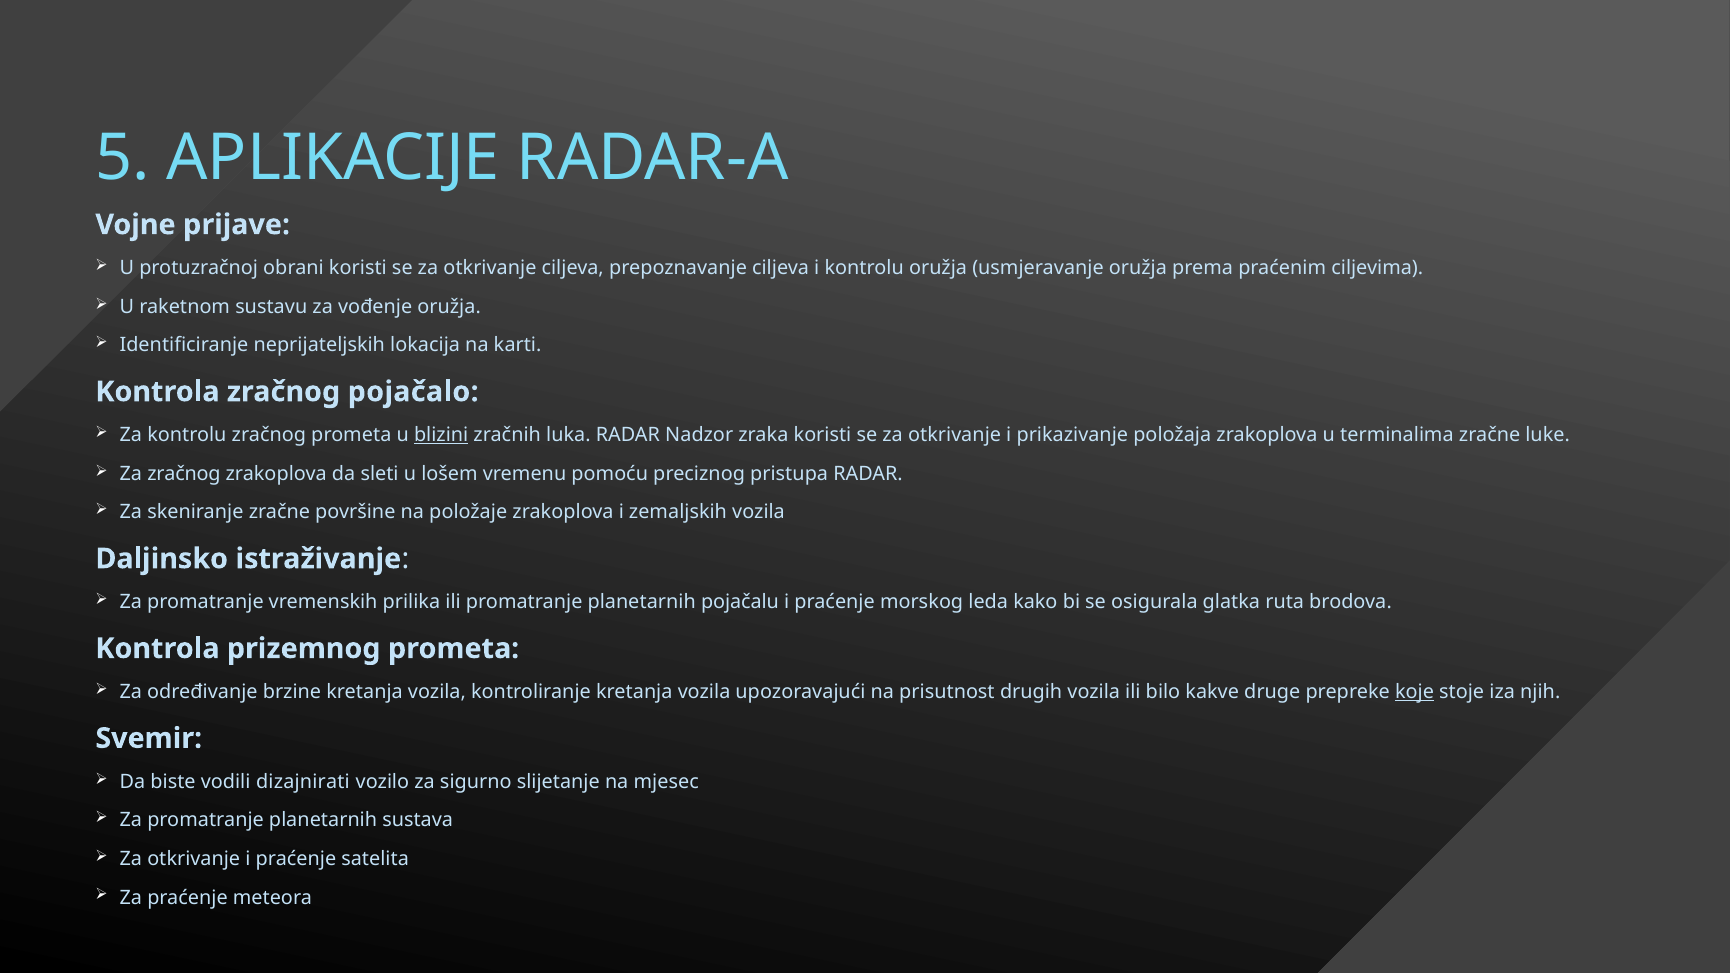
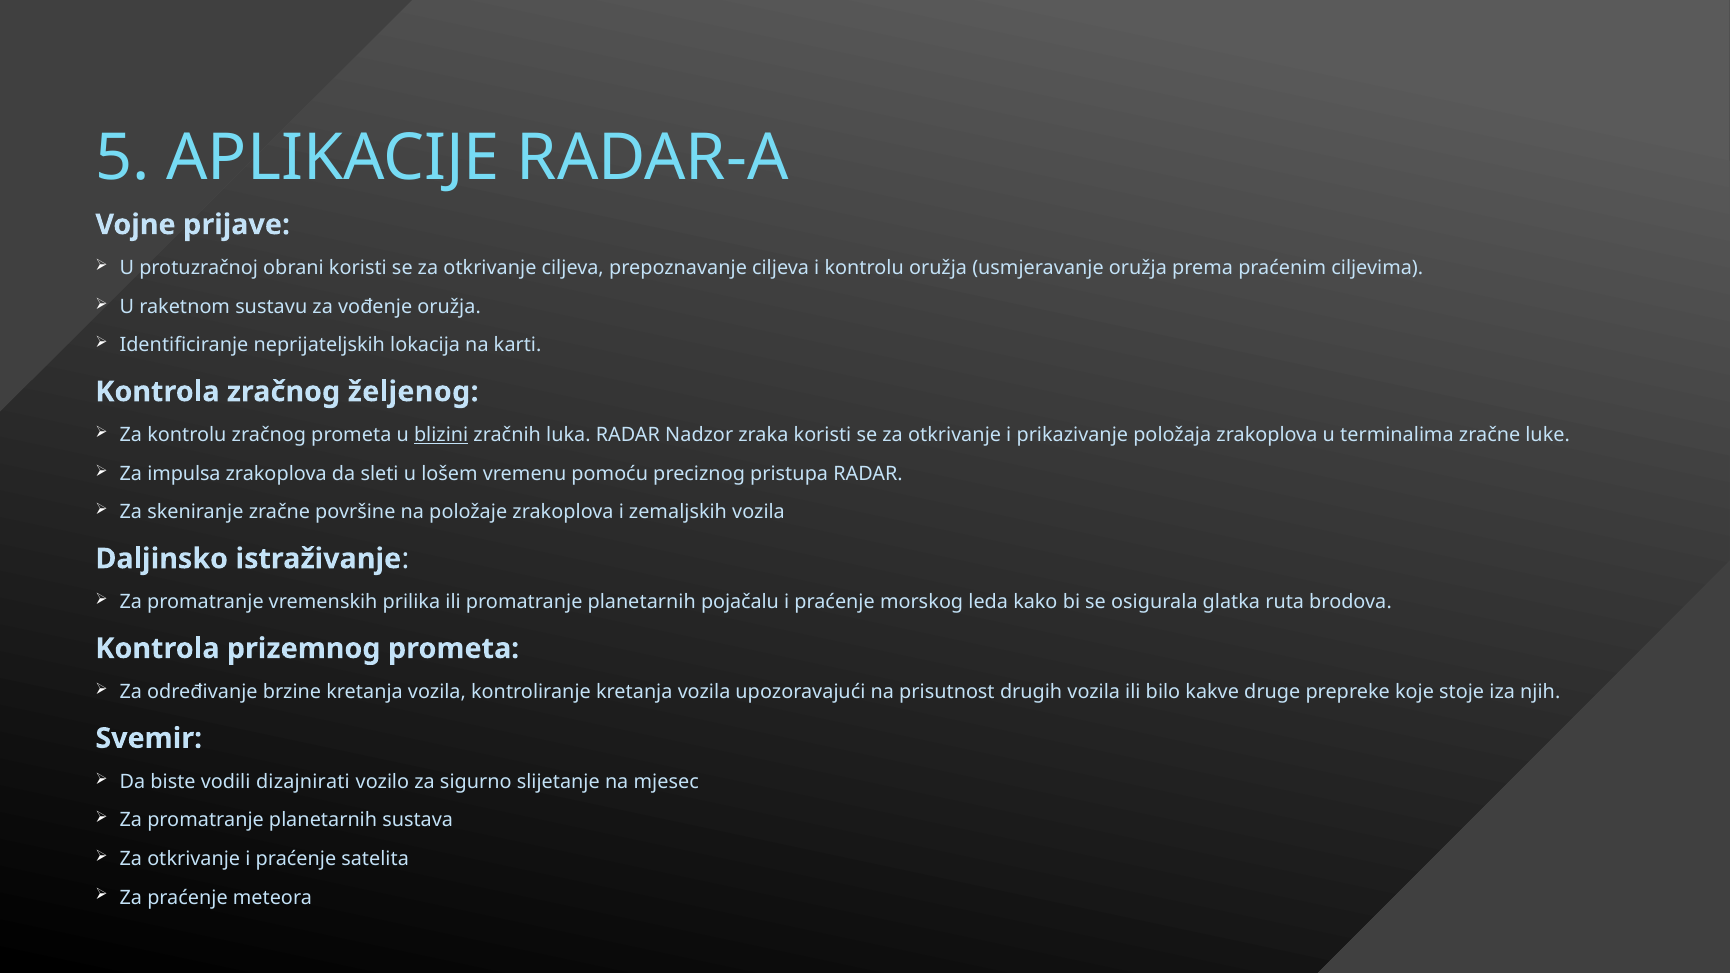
pojačalo: pojačalo -> željenog
Za zračnog: zračnog -> impulsa
koje underline: present -> none
